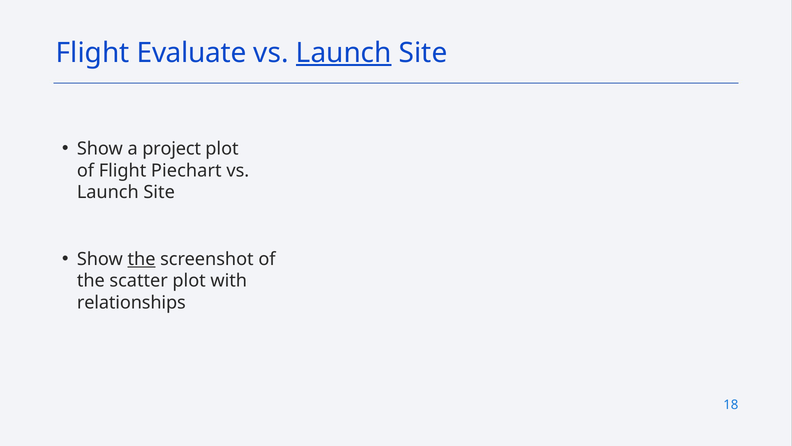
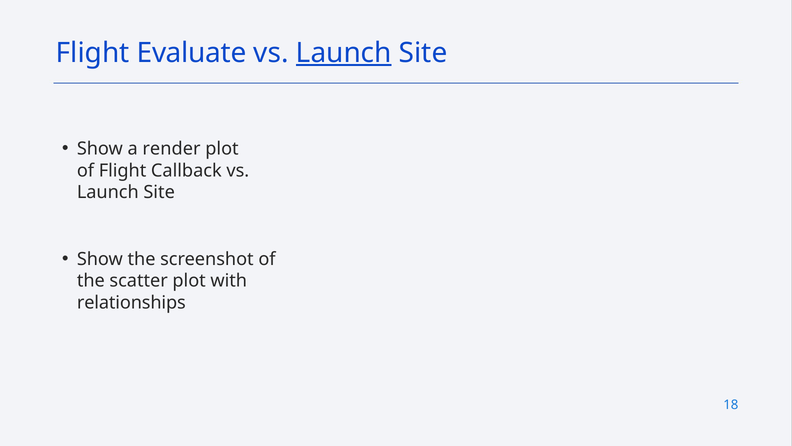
project: project -> render
Piechart: Piechart -> Callback
the at (142, 259) underline: present -> none
